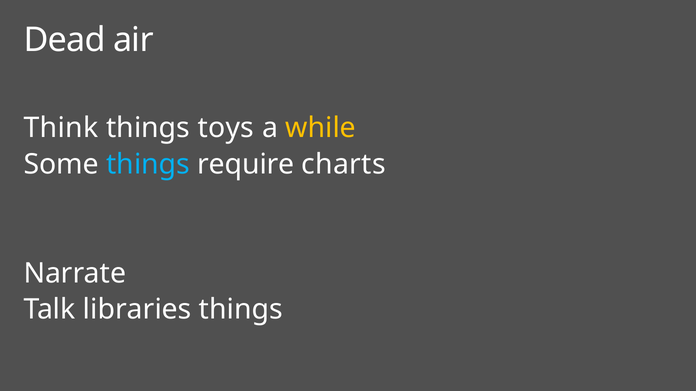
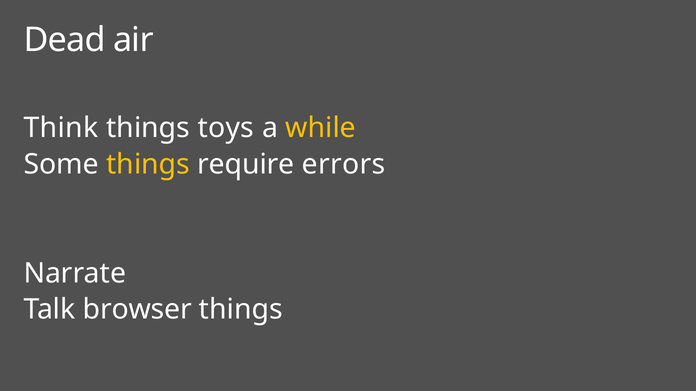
things at (148, 164) colour: light blue -> yellow
charts: charts -> errors
libraries: libraries -> browser
